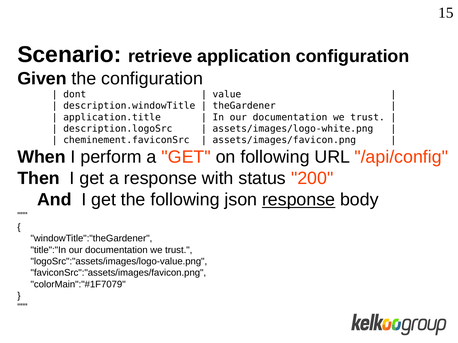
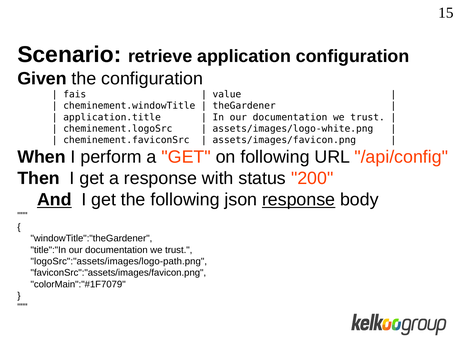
dont: dont -> fais
description.windowTitle: description.windowTitle -> cheminement.windowTitle
description.logoSrc: description.logoSrc -> cheminement.logoSrc
And underline: none -> present
logoSrc":"assets/images/logo-value.png: logoSrc":"assets/images/logo-value.png -> logoSrc":"assets/images/logo-path.png
